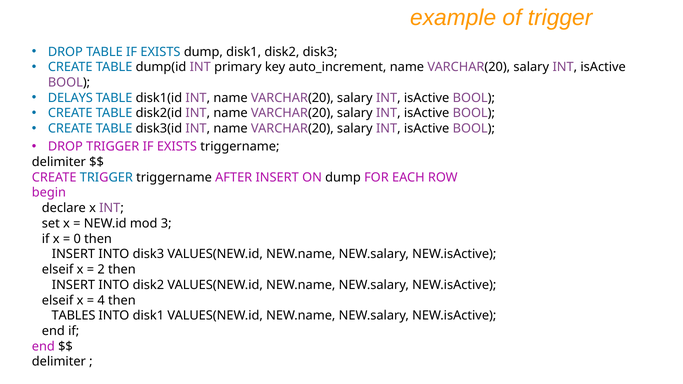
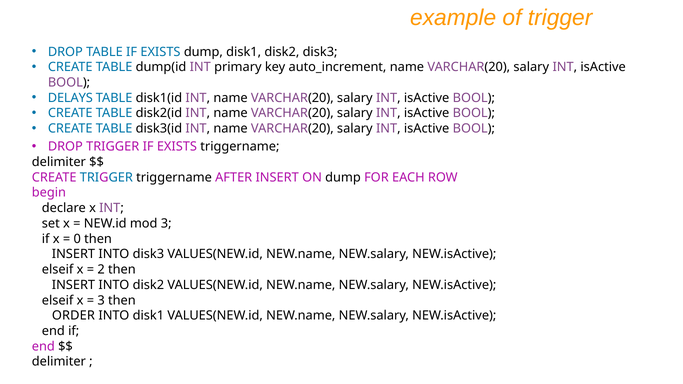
4 at (101, 300): 4 -> 3
TABLES: TABLES -> ORDER
